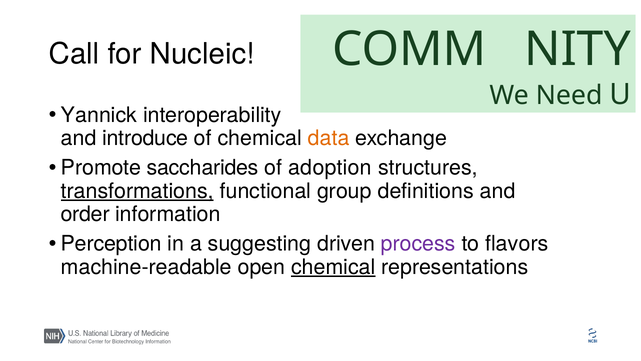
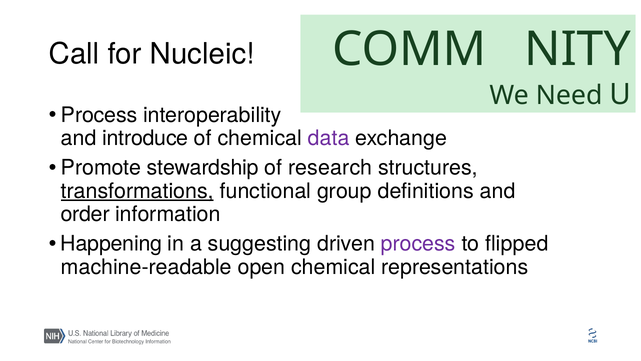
Yannick at (99, 115): Yannick -> Process
data colour: orange -> purple
saccharides: saccharides -> stewardship
adoption: adoption -> research
Perception: Perception -> Happening
flavors: flavors -> flipped
chemical at (333, 267) underline: present -> none
